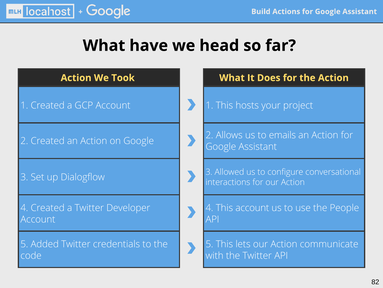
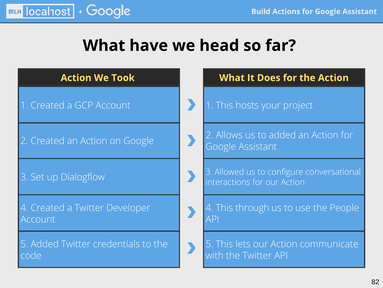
to emails: emails -> added
This account: account -> through
